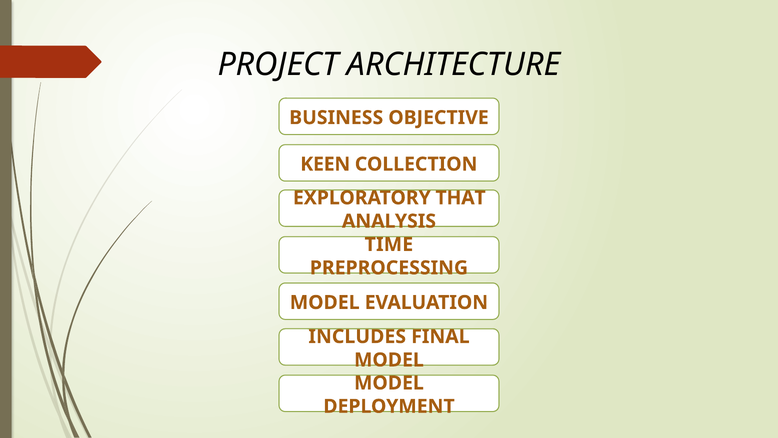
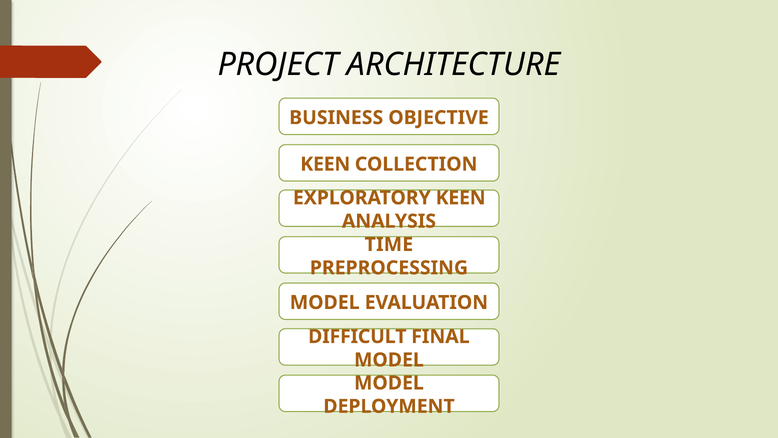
EXPLORATORY THAT: THAT -> KEEN
INCLUDES: INCLUDES -> DIFFICULT
